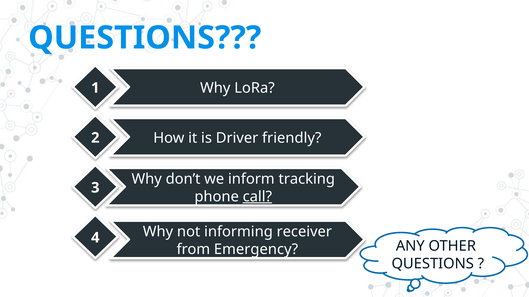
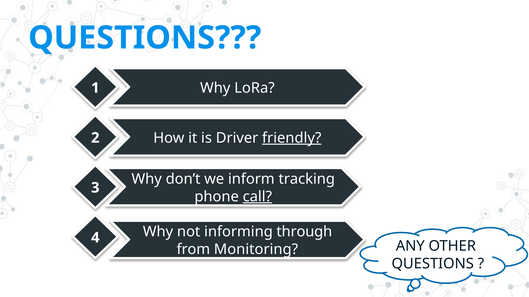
friendly underline: none -> present
receiver: receiver -> through
Emergency: Emergency -> Monitoring
